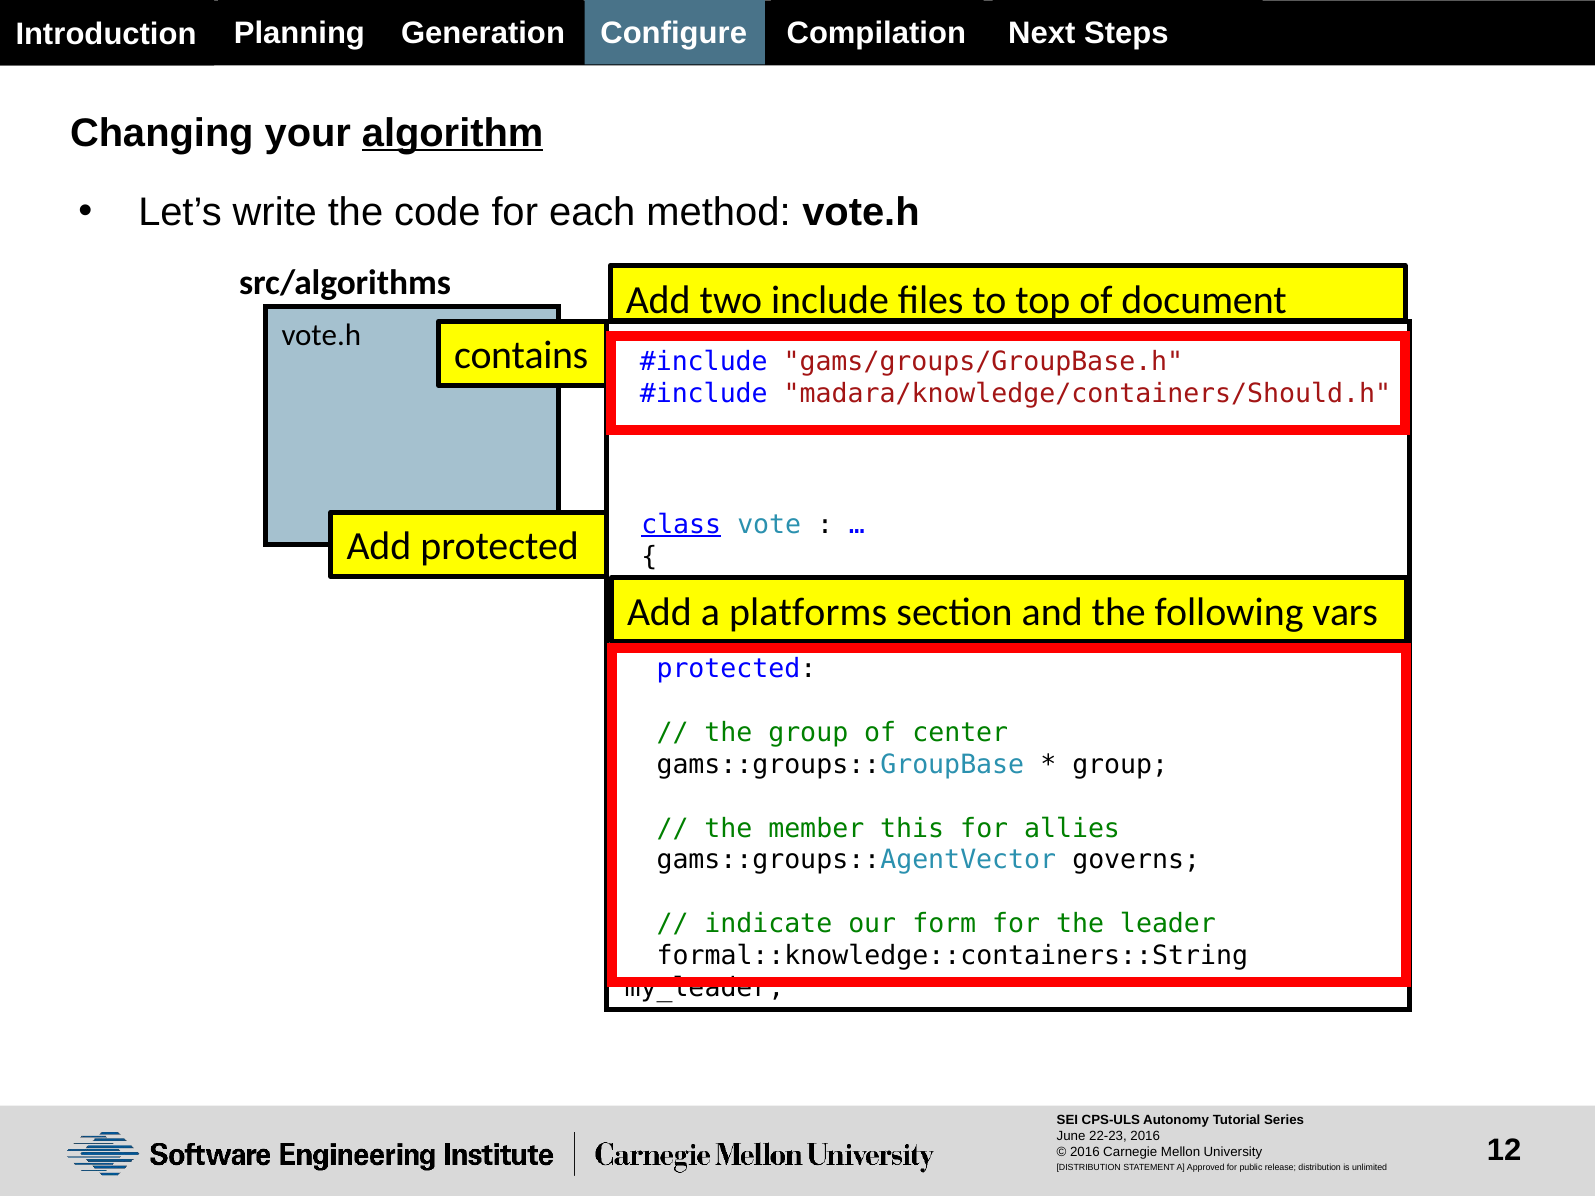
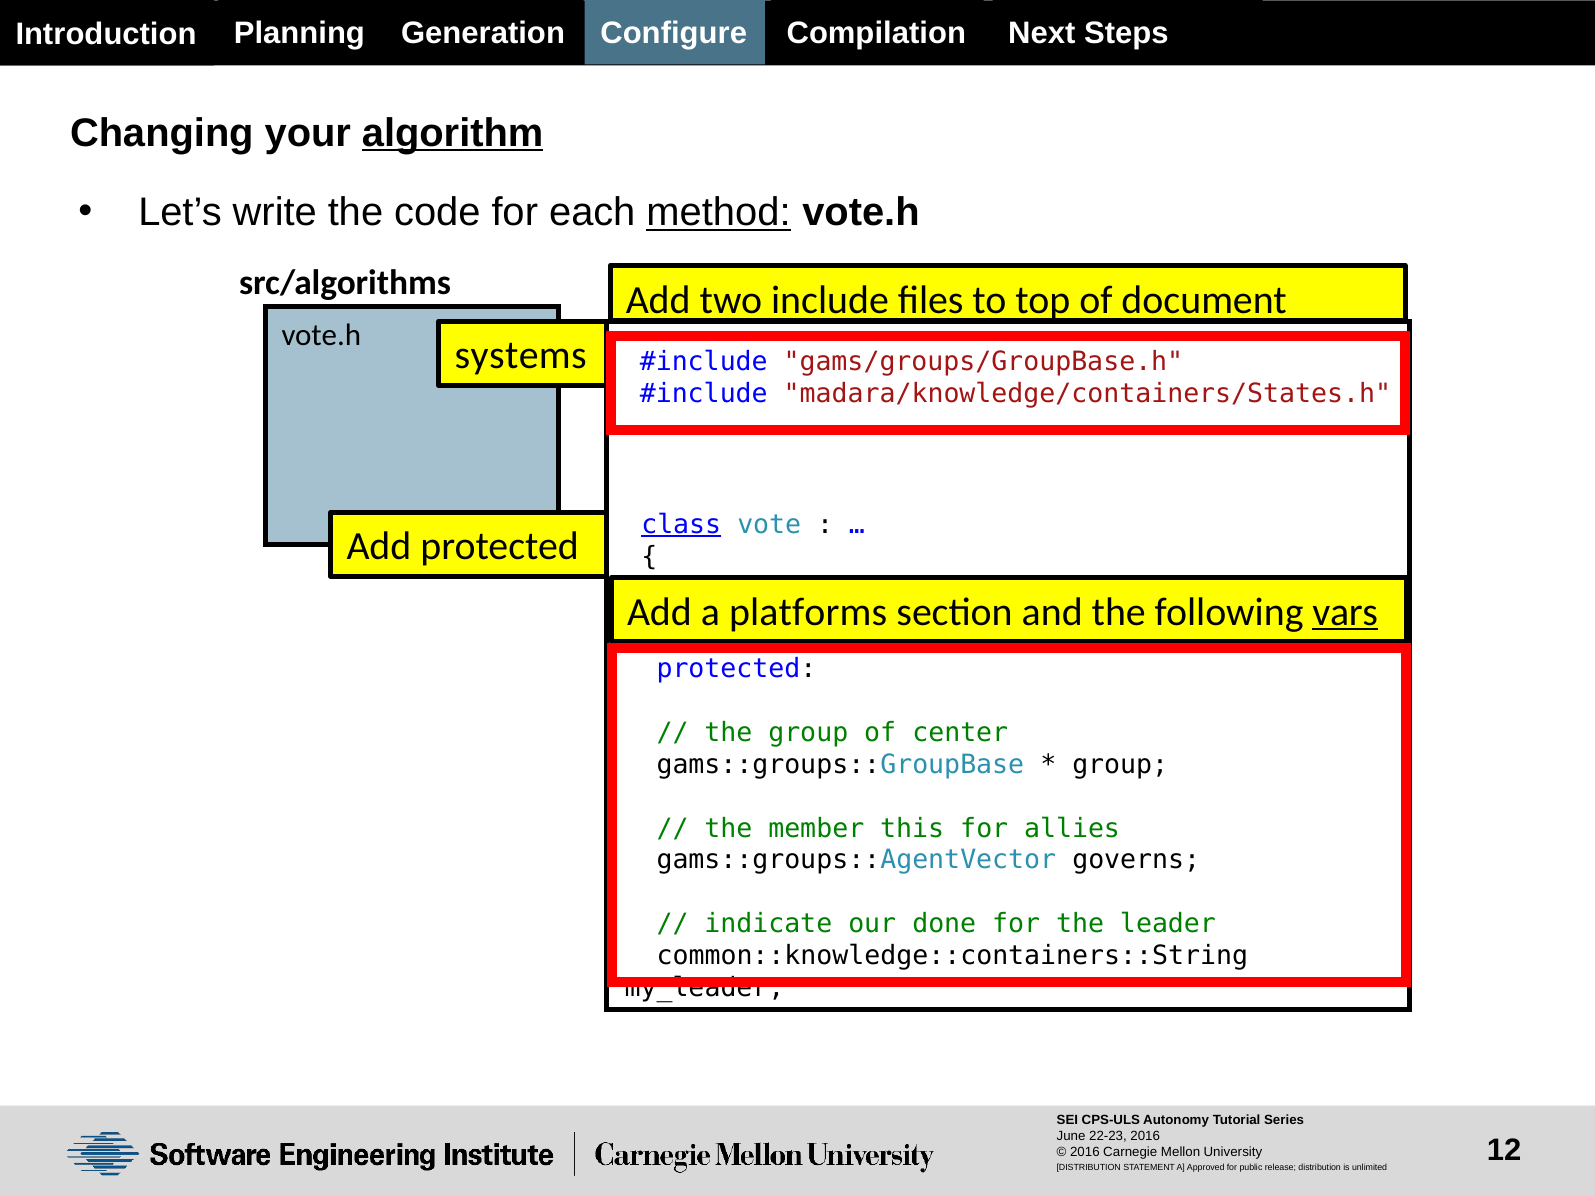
method underline: none -> present
contains: contains -> systems
madara/knowledge/containers/Should.h: madara/knowledge/containers/Should.h -> madara/knowledge/containers/States.h
vars underline: none -> present
form: form -> done
formal::knowledge::containers::String: formal::knowledge::containers::String -> common::knowledge::containers::String
